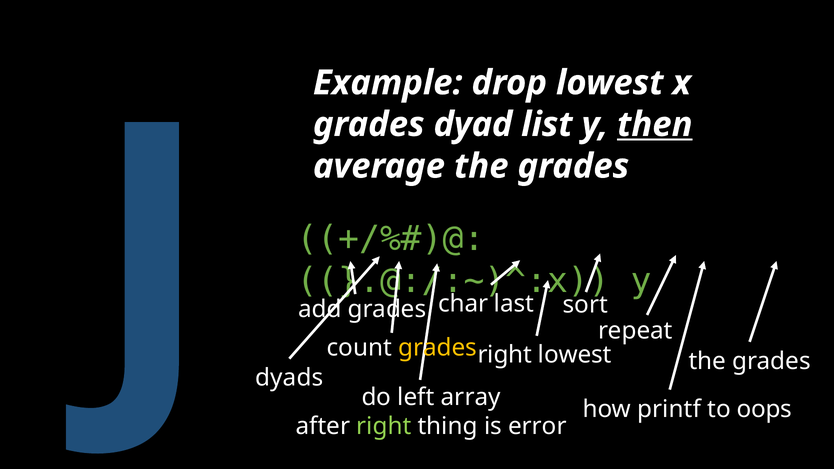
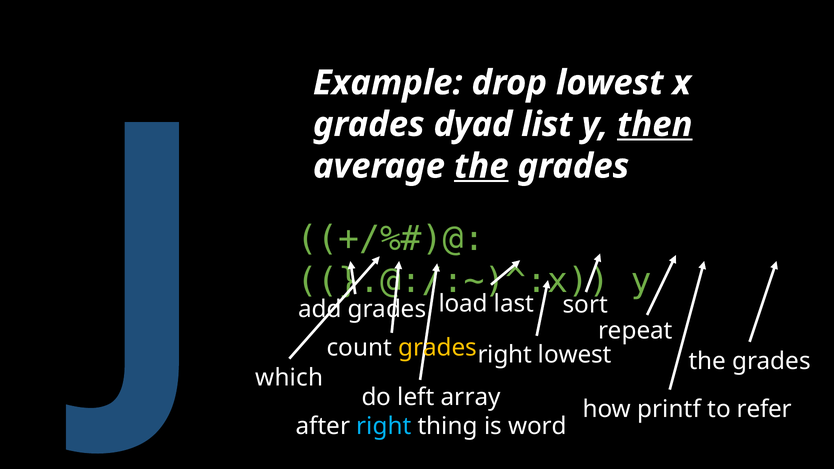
the at (481, 166) underline: none -> present
char: char -> load
dyads: dyads -> which
oops: oops -> refer
right at (384, 426) colour: light green -> light blue
error: error -> word
